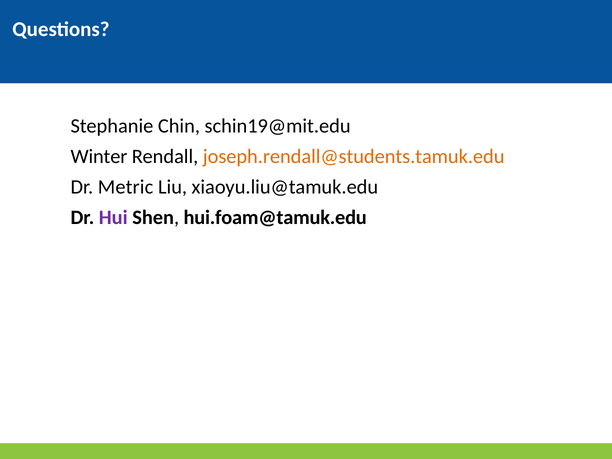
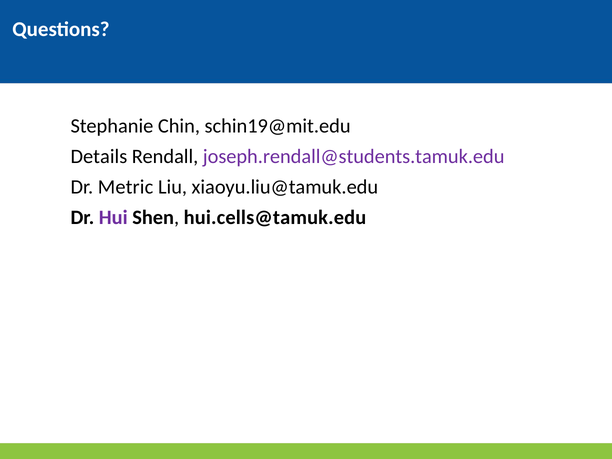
Winter: Winter -> Details
joseph.rendall@students.tamuk.edu colour: orange -> purple
hui.foam@tamuk.edu: hui.foam@tamuk.edu -> hui.cells@tamuk.edu
